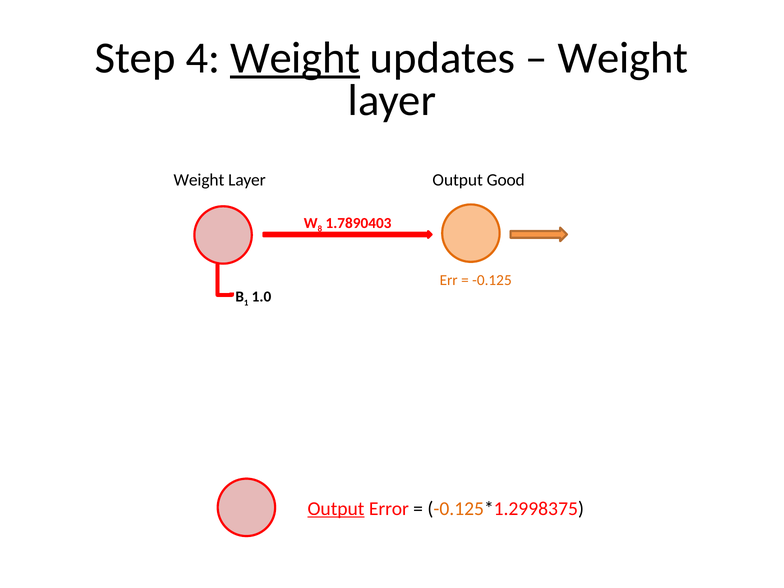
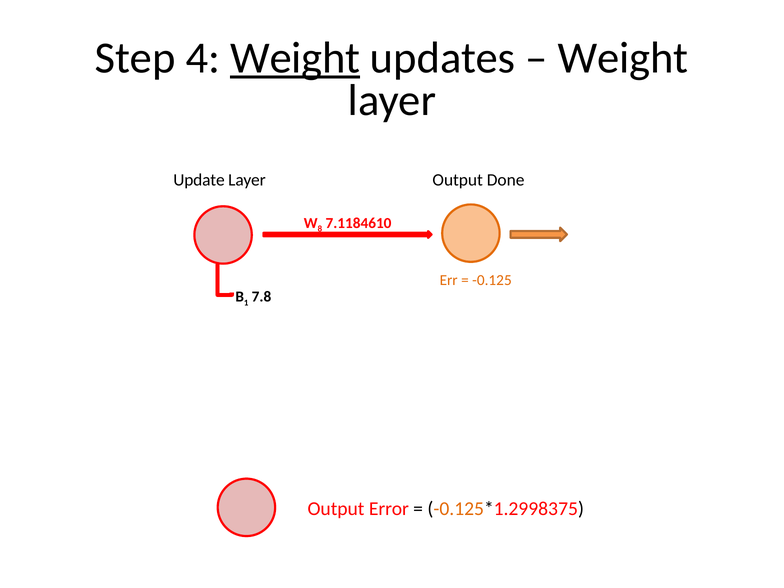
Weight at (199, 180): Weight -> Update
Good: Good -> Done
1.7890403: 1.7890403 -> 7.1184610
1.0: 1.0 -> 7.8
Output at (336, 509) underline: present -> none
